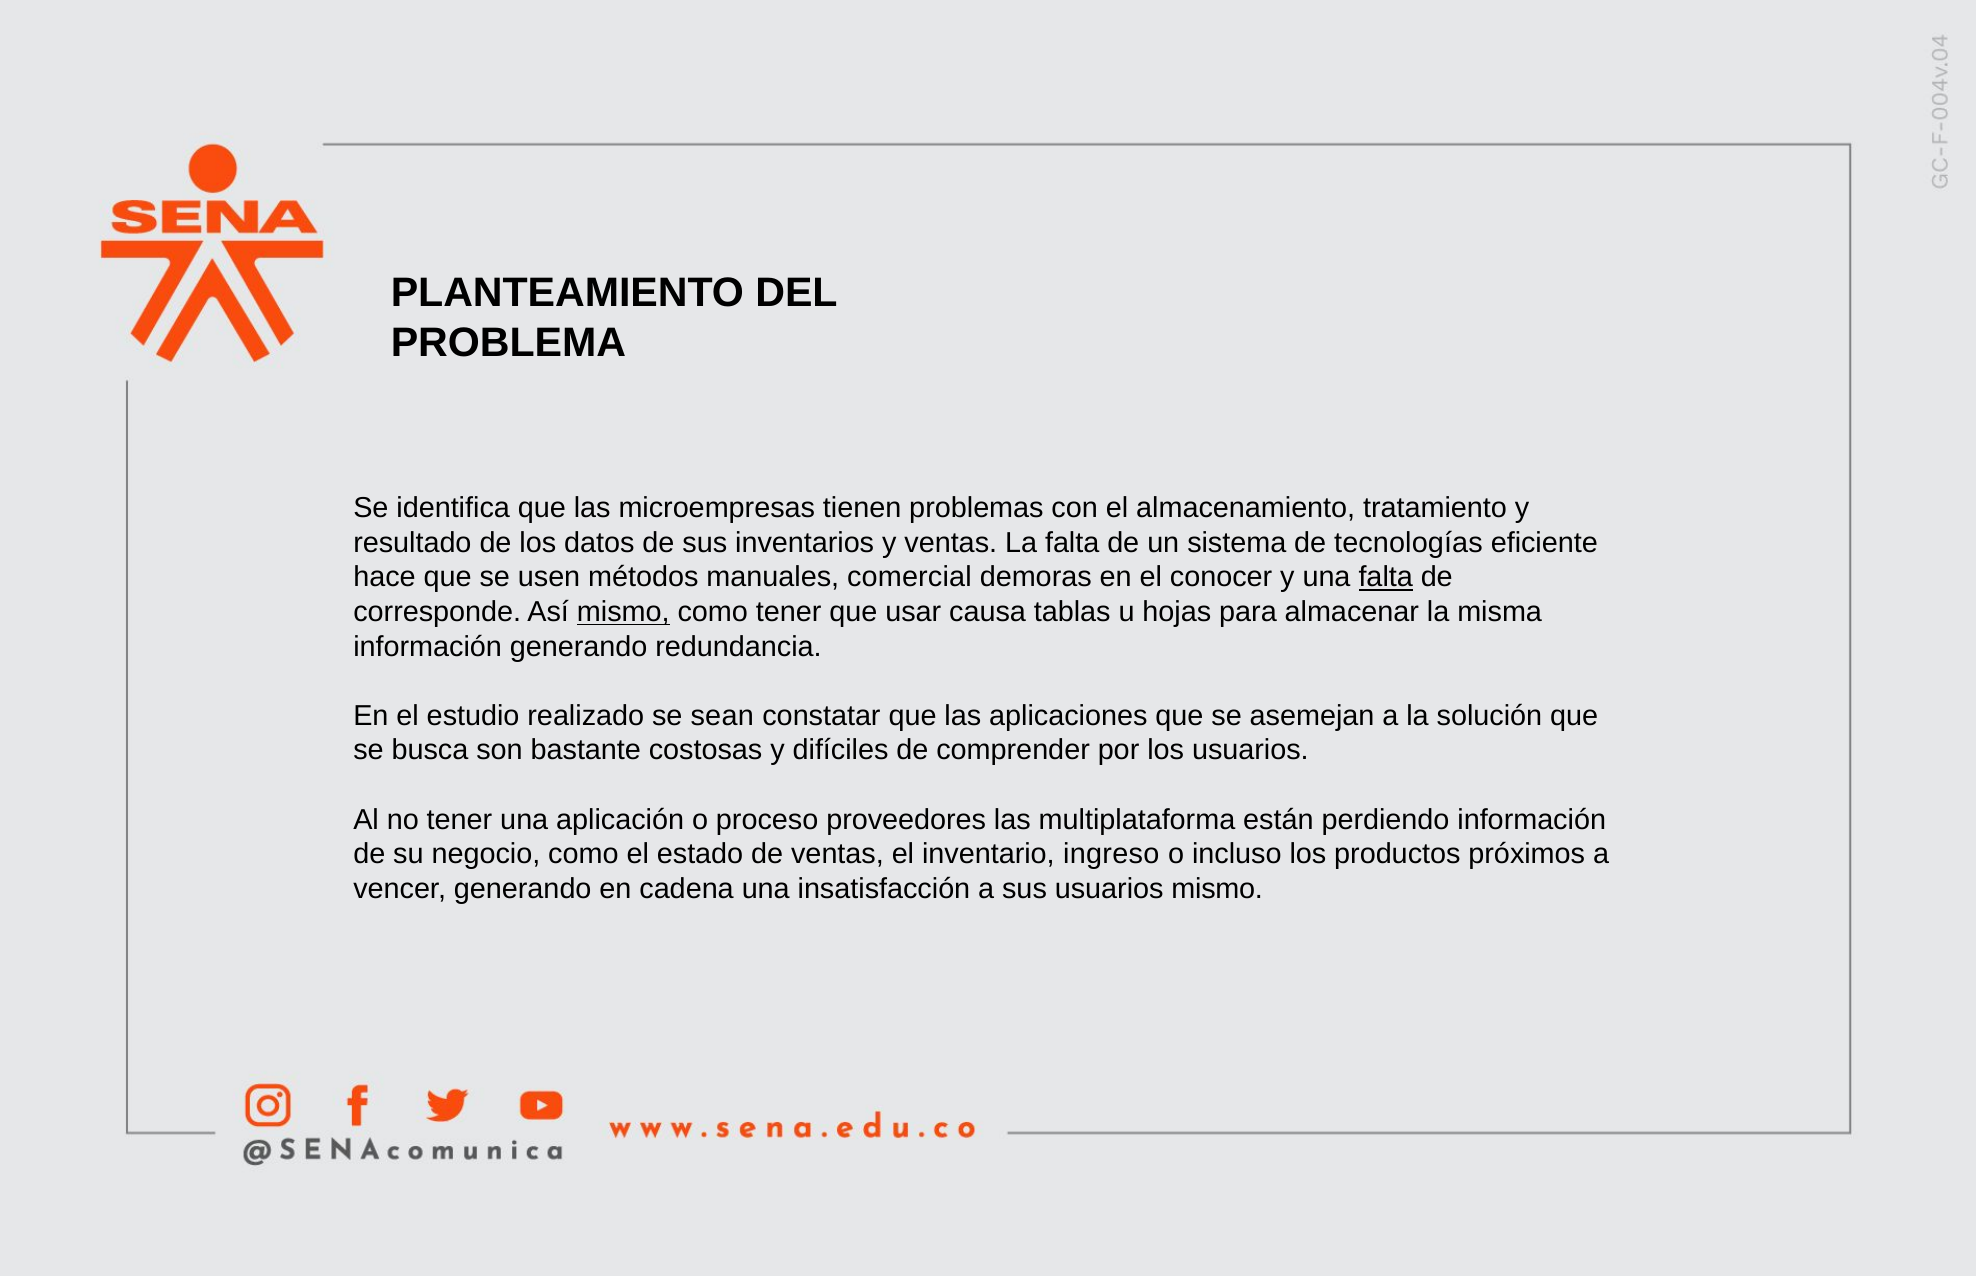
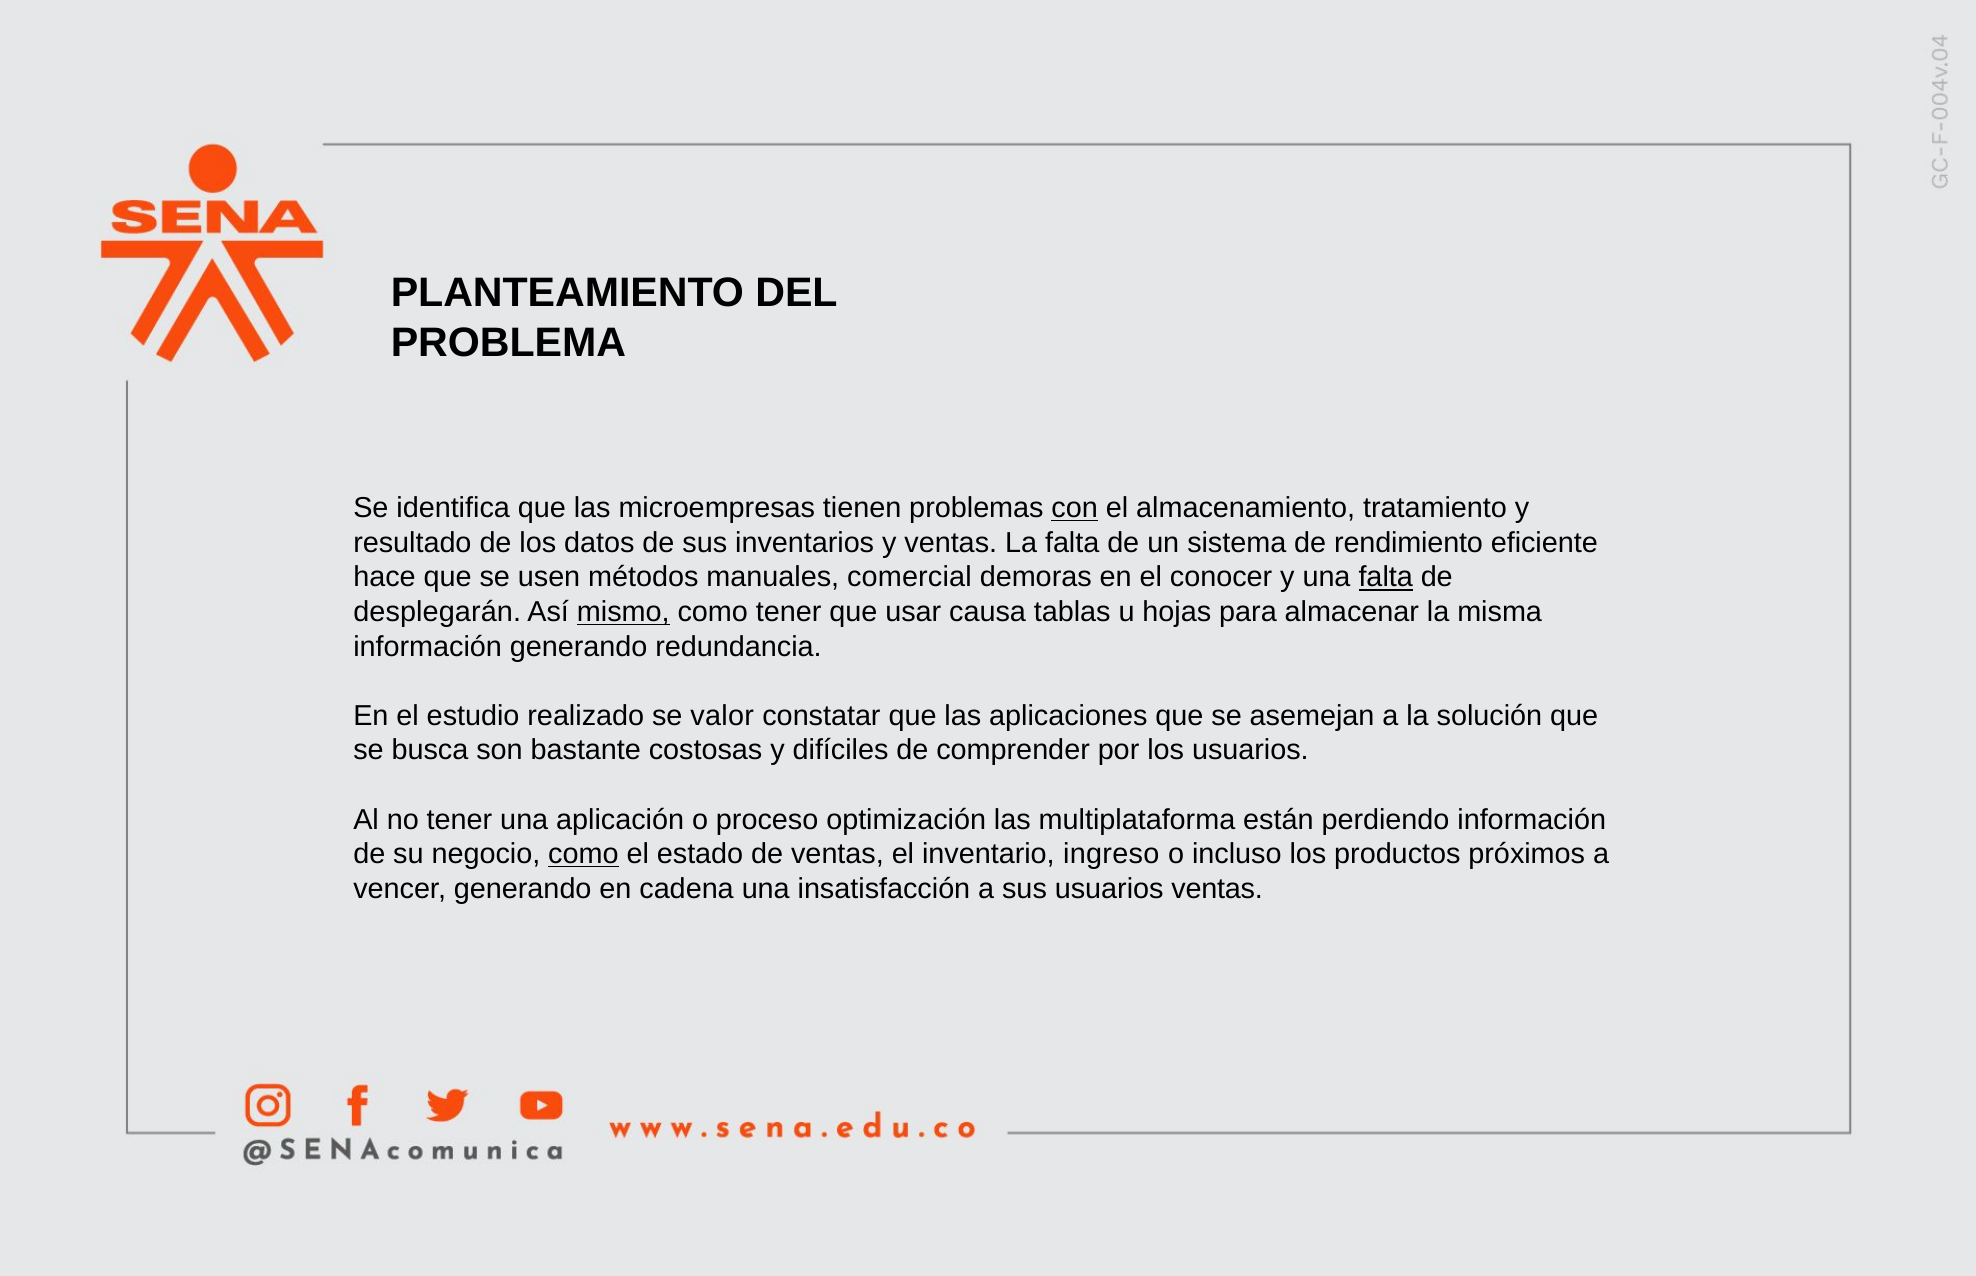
con underline: none -> present
tecnologías: tecnologías -> rendimiento
corresponde: corresponde -> desplegarán
sean: sean -> valor
proveedores: proveedores -> optimización
como at (583, 854) underline: none -> present
usuarios mismo: mismo -> ventas
